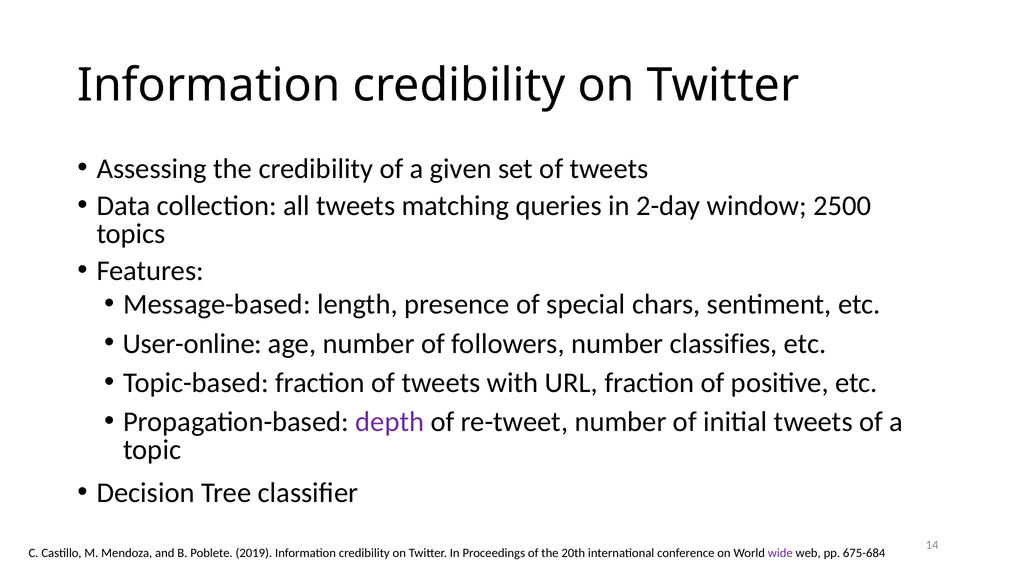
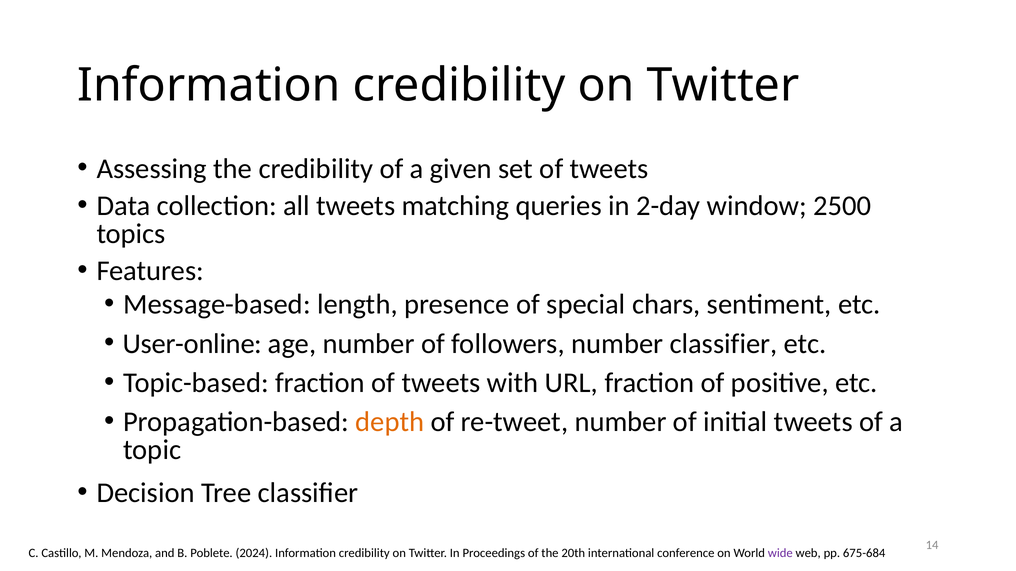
number classifies: classifies -> classifier
depth colour: purple -> orange
2019: 2019 -> 2024
